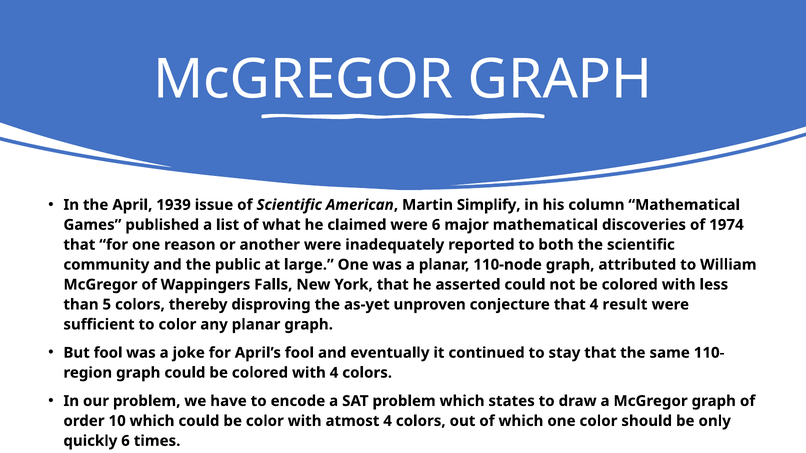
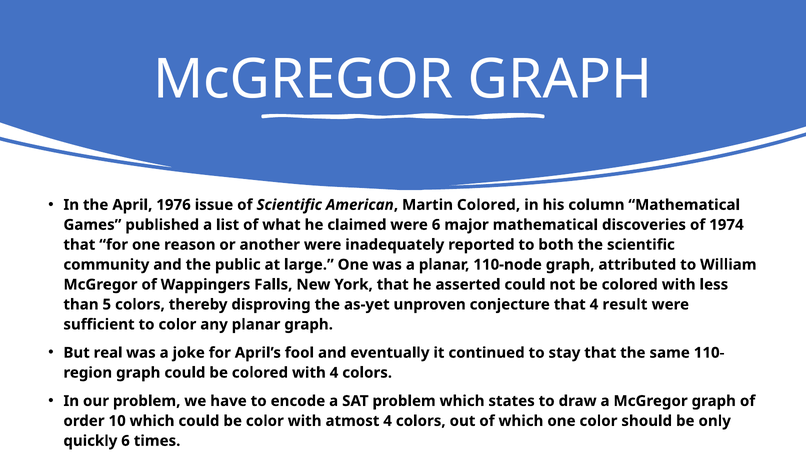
1939: 1939 -> 1976
Martin Simplify: Simplify -> Colored
But fool: fool -> real
